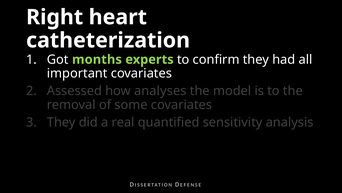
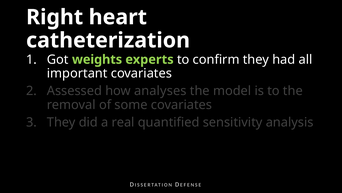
months: months -> weights
